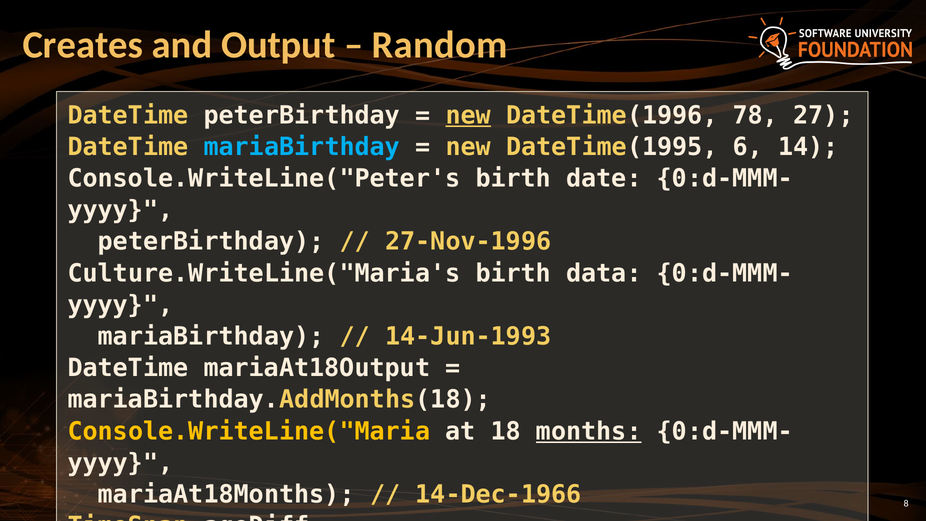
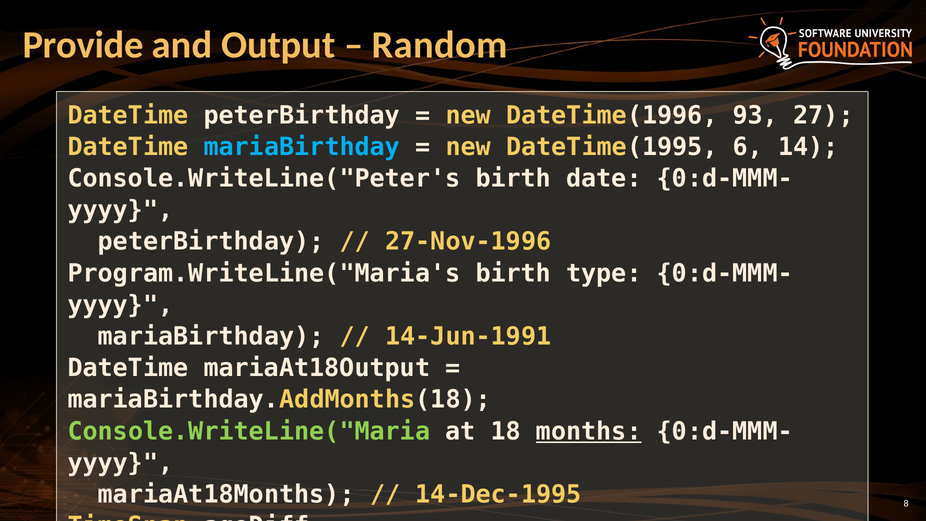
Creates: Creates -> Provide
new at (468, 115) underline: present -> none
78: 78 -> 93
Culture.WriteLine("Maria's: Culture.WriteLine("Maria's -> Program.WriteLine("Maria's
data: data -> type
14-Jun-1993: 14-Jun-1993 -> 14-Jun-1991
Console.WriteLine("Maria at (249, 431) colour: yellow -> light green
14-Dec-1966: 14-Dec-1966 -> 14-Dec-1995
